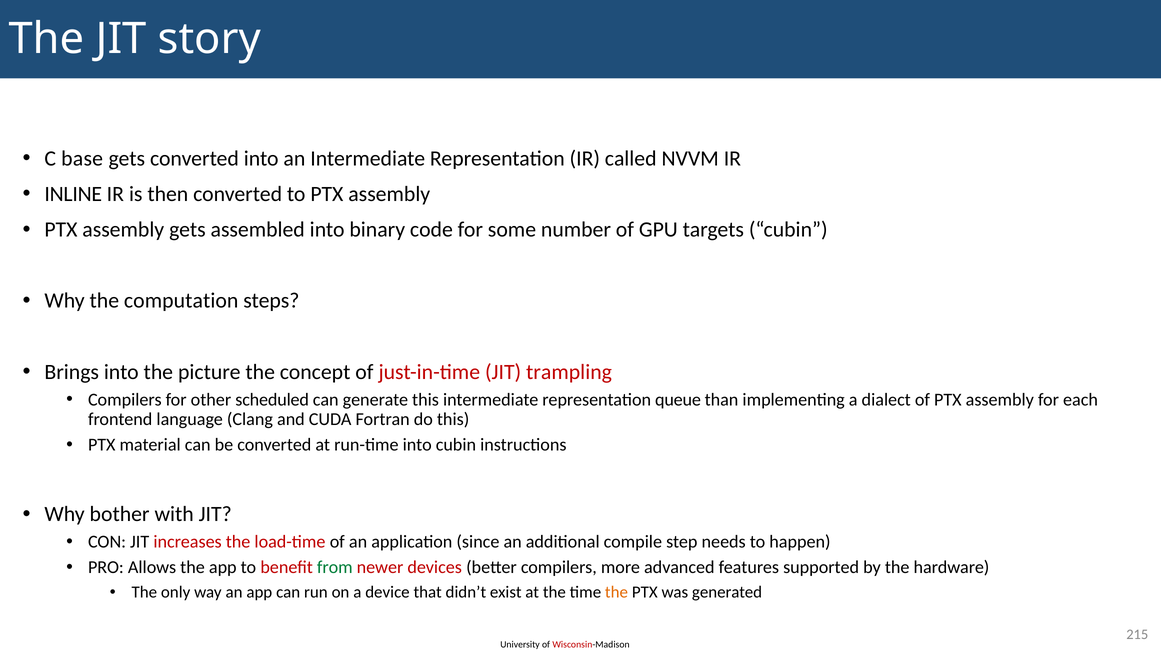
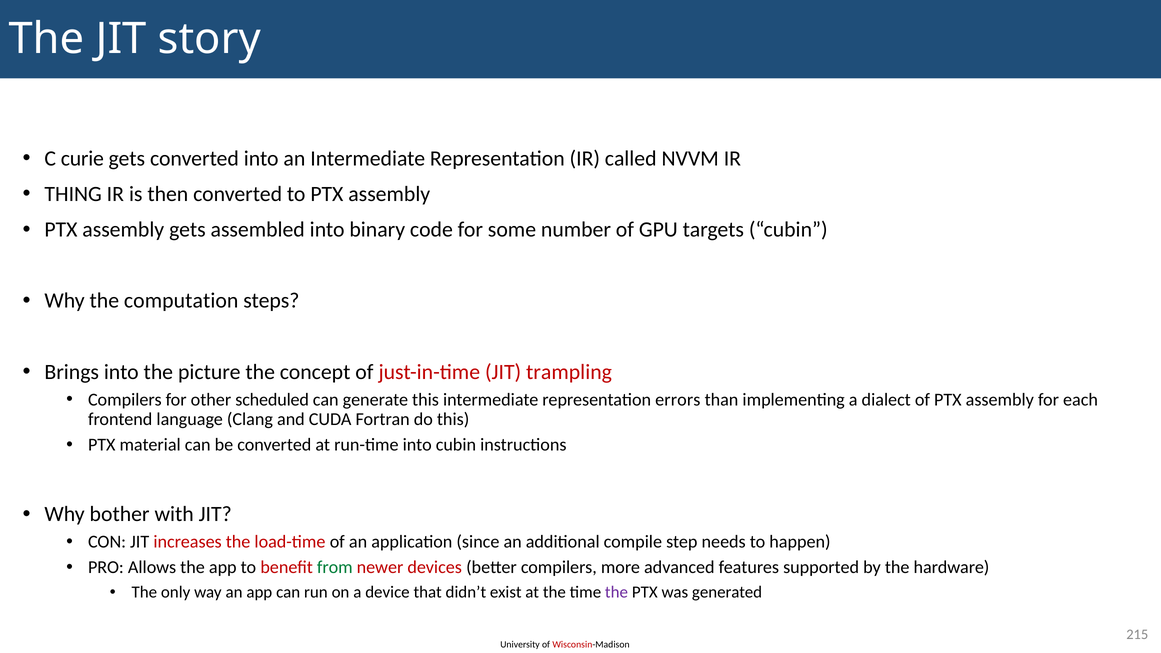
base: base -> curie
INLINE: INLINE -> THING
queue: queue -> errors
the at (617, 592) colour: orange -> purple
